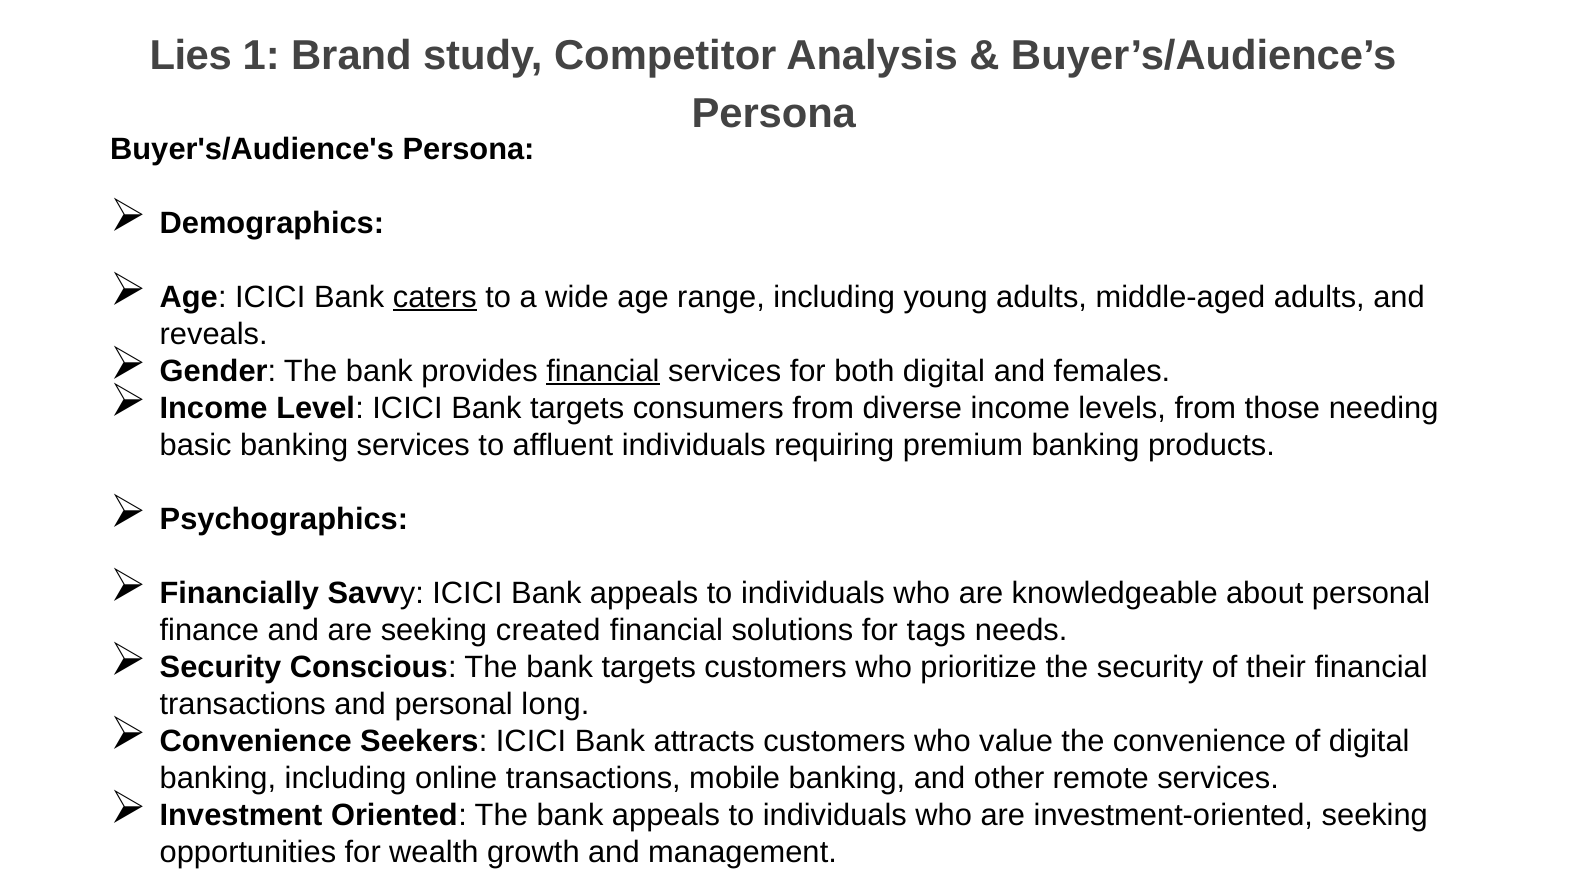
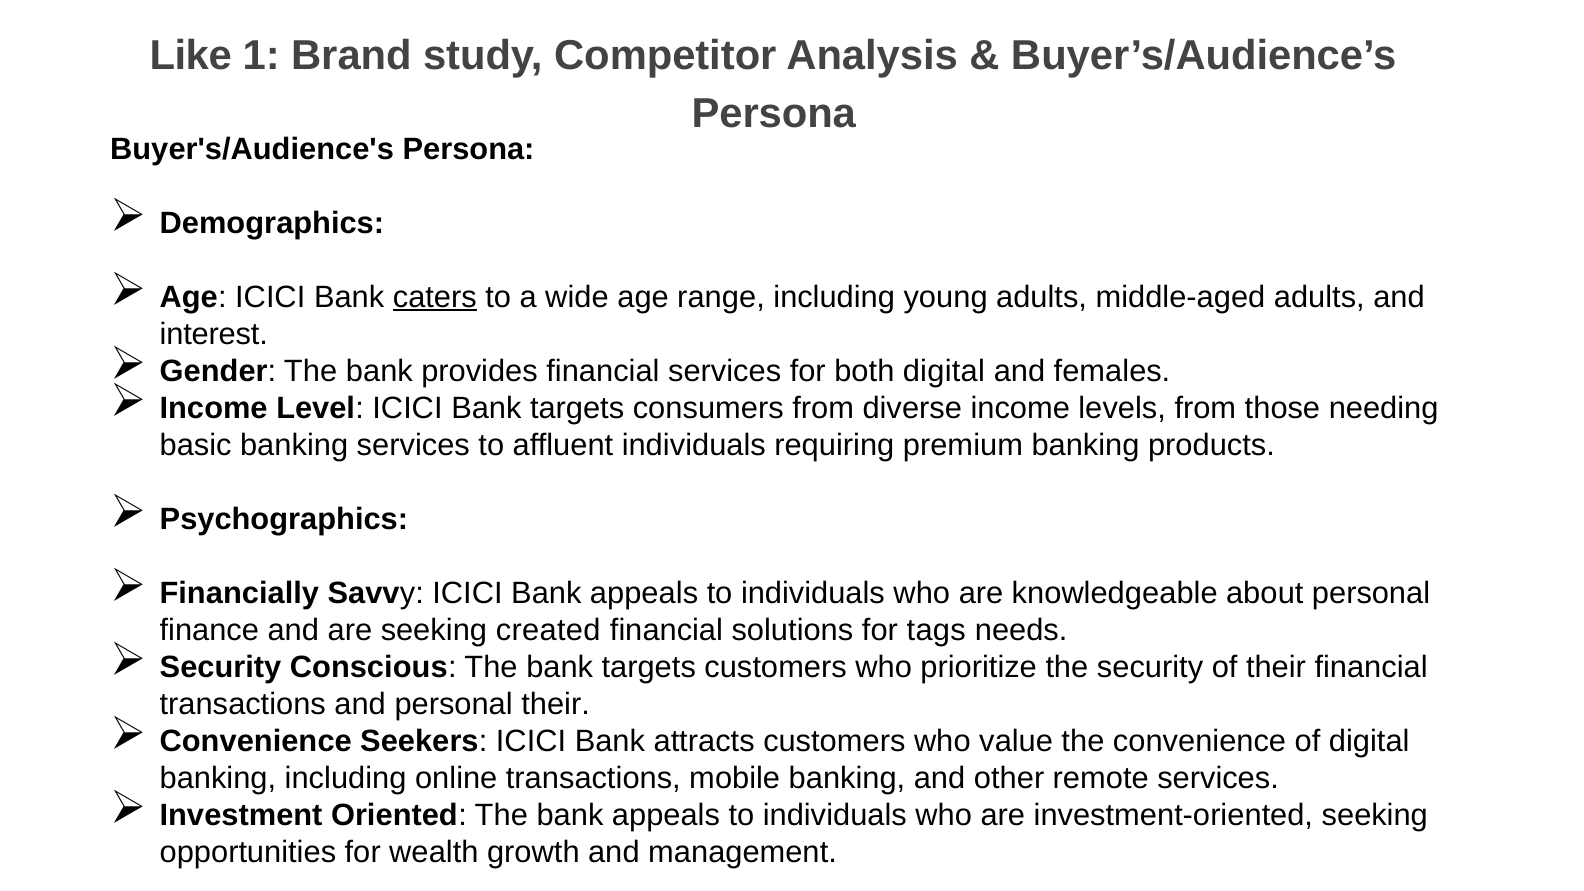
Lies: Lies -> Like
reveals: reveals -> interest
financial at (603, 371) underline: present -> none
personal long: long -> their
